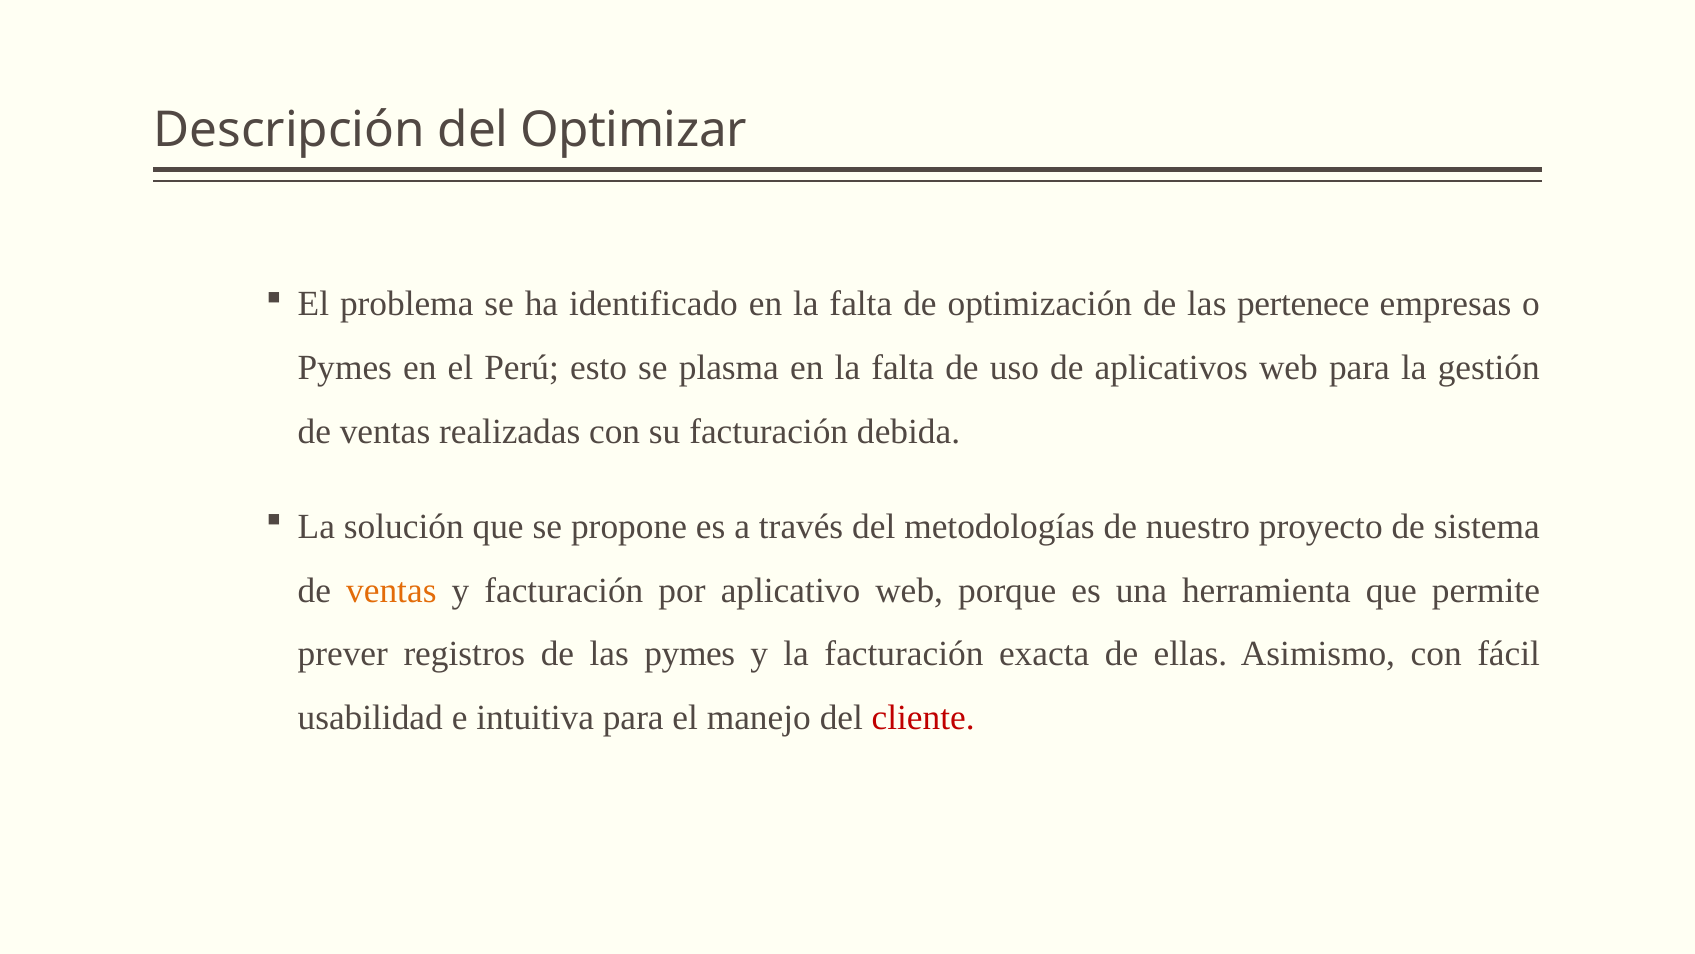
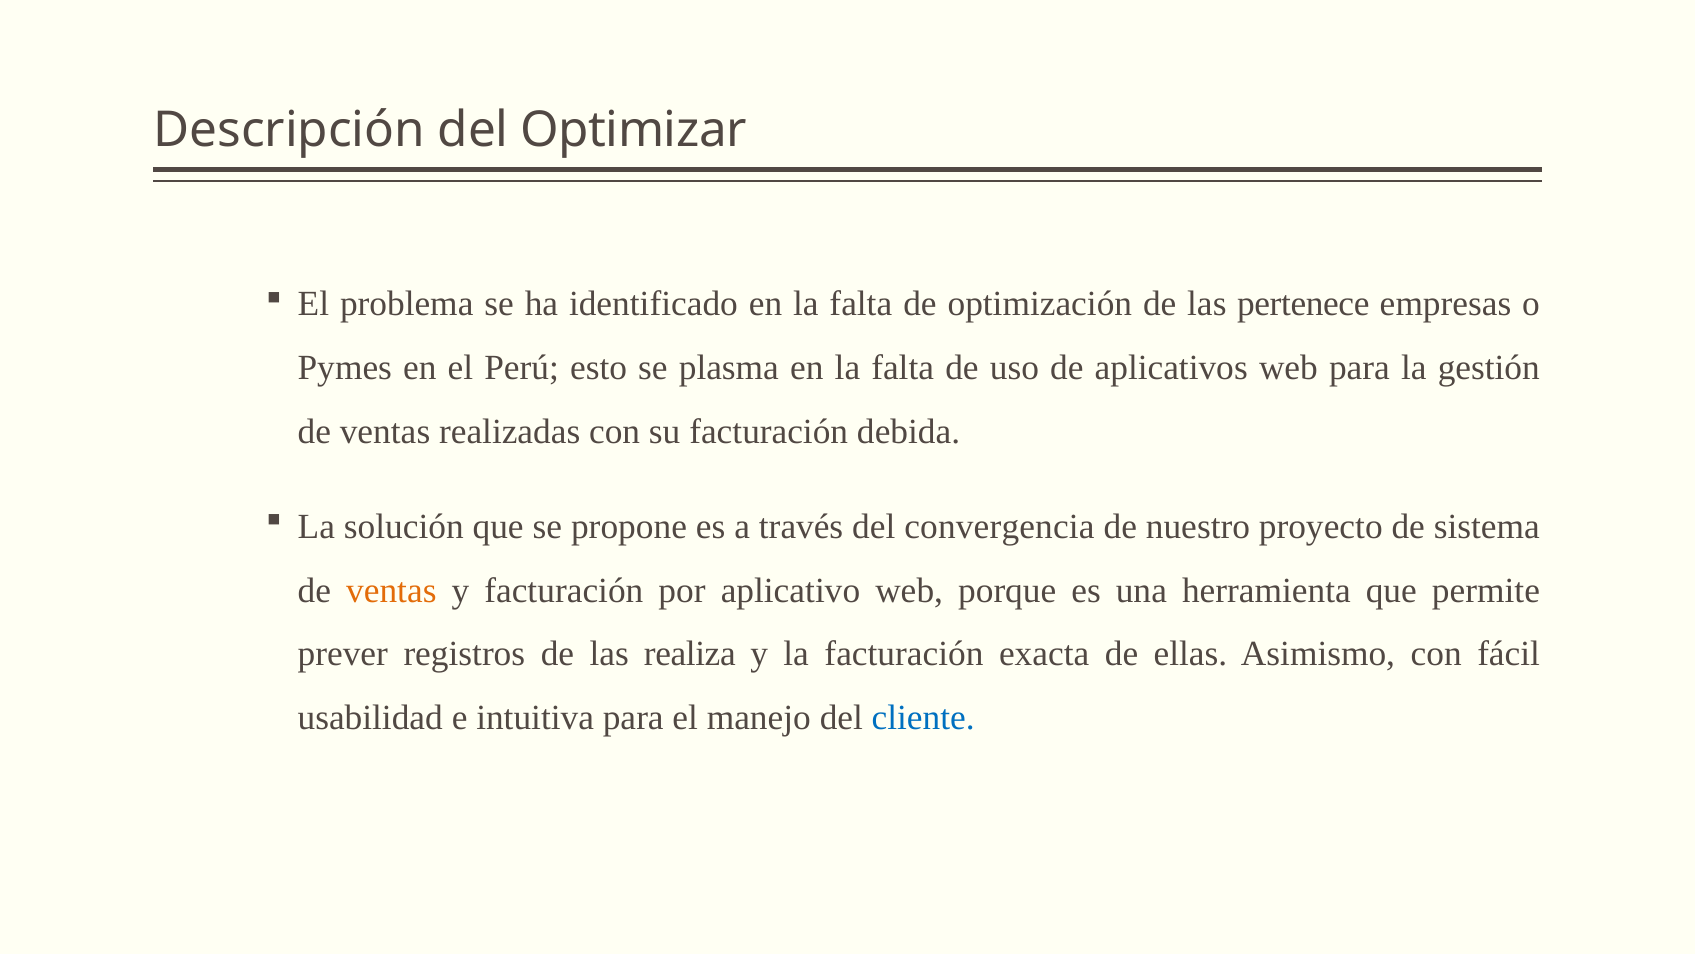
metodologías: metodologías -> convergencia
las pymes: pymes -> realiza
cliente colour: red -> blue
